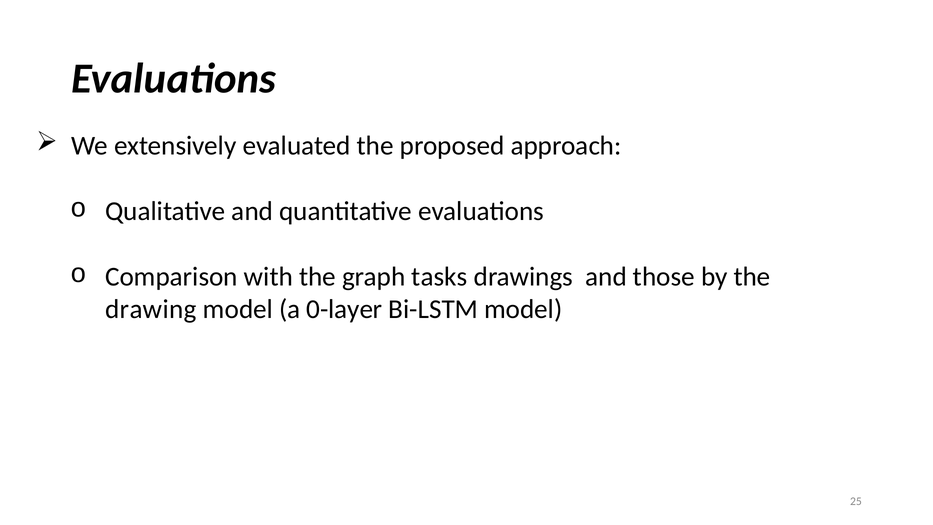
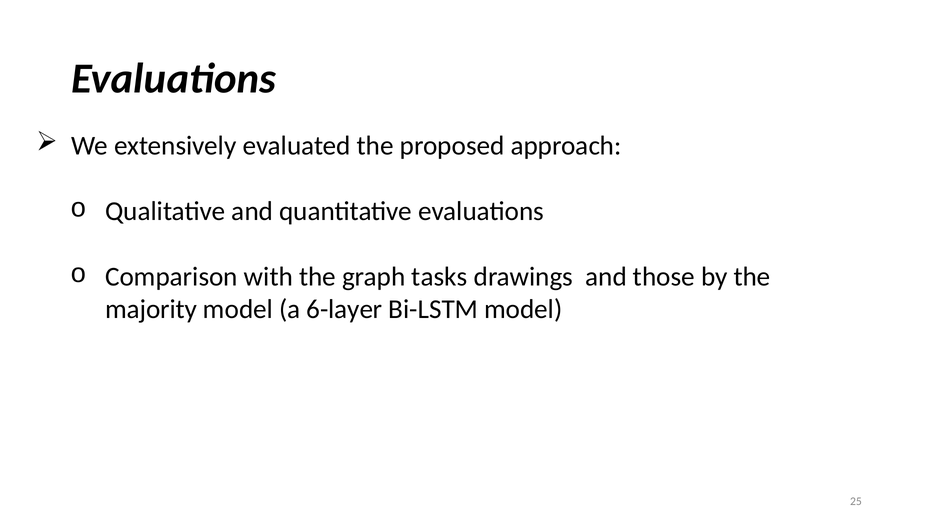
drawing: drawing -> majority
0-layer: 0-layer -> 6-layer
